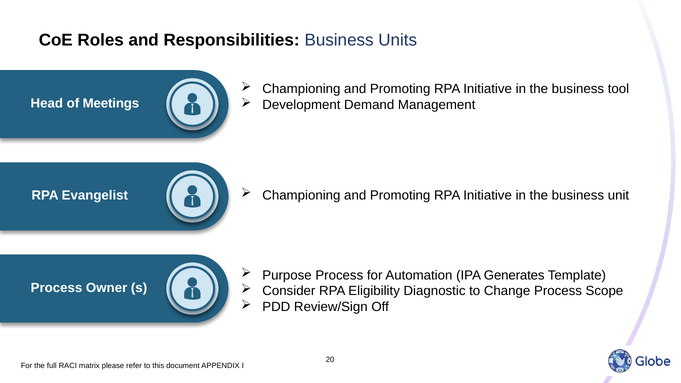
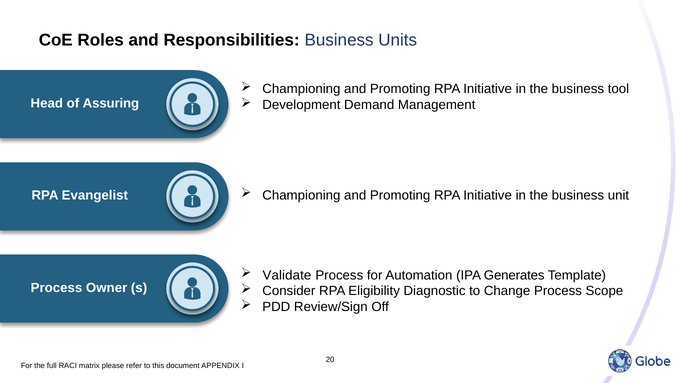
Meetings: Meetings -> Assuring
Purpose: Purpose -> Validate
